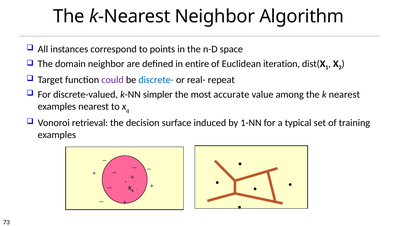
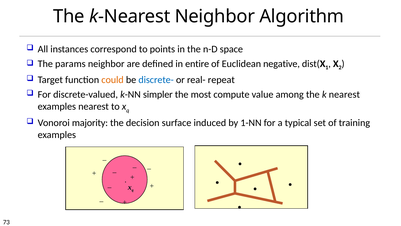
domain: domain -> params
iteration: iteration -> negative
could colour: purple -> orange
accurate: accurate -> compute
retrieval: retrieval -> majority
